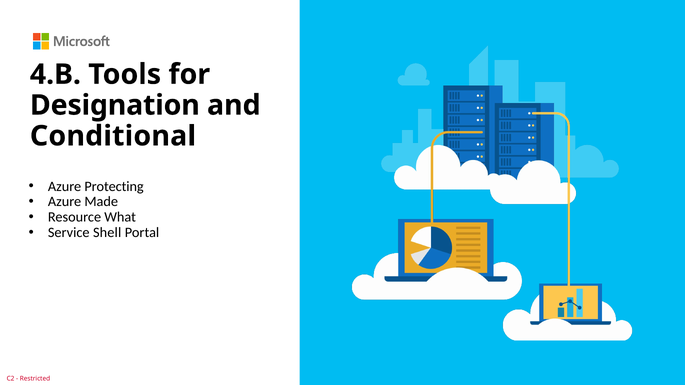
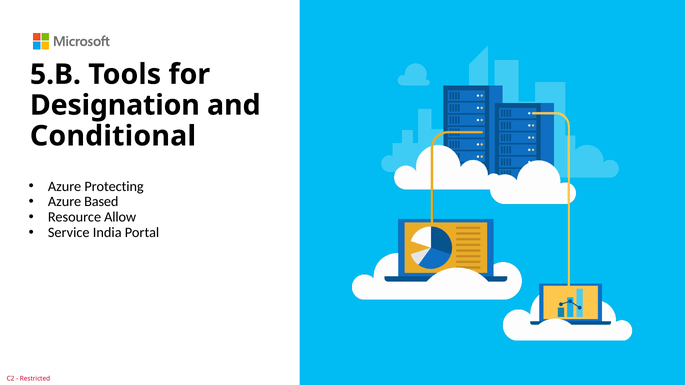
4.B: 4.B -> 5.B
Made: Made -> Based
What: What -> Allow
Shell: Shell -> India
